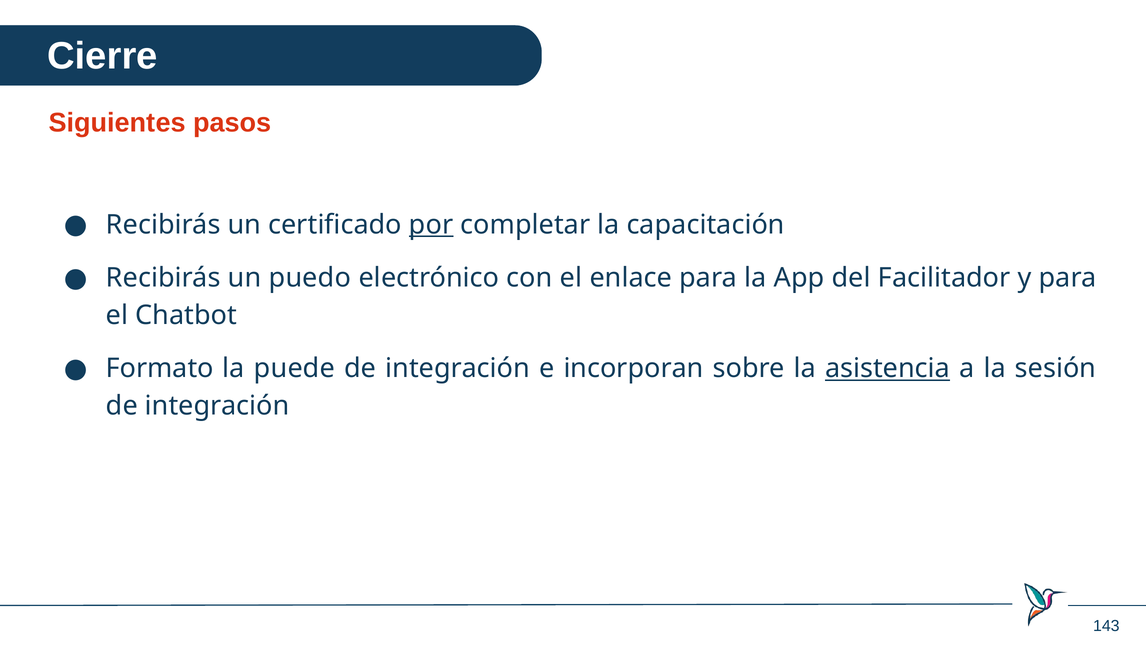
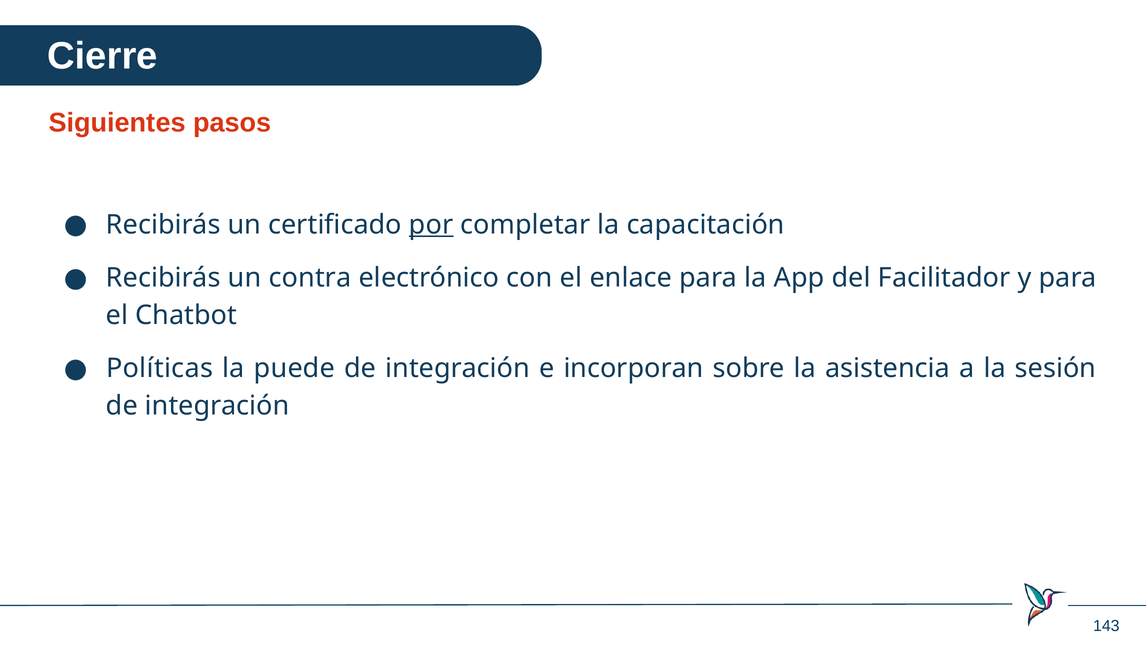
puedo: puedo -> contra
Formato: Formato -> Políticas
asistencia underline: present -> none
